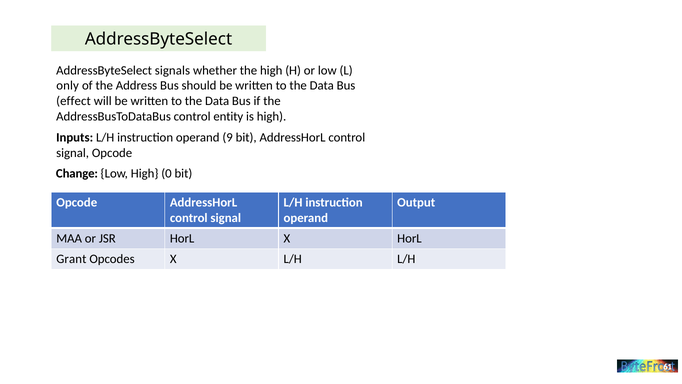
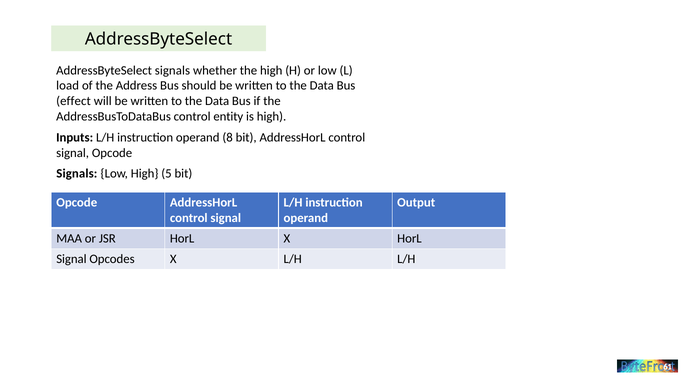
only: only -> load
9: 9 -> 8
Change at (77, 174): Change -> Signals
0: 0 -> 5
Grant at (71, 259): Grant -> Signal
